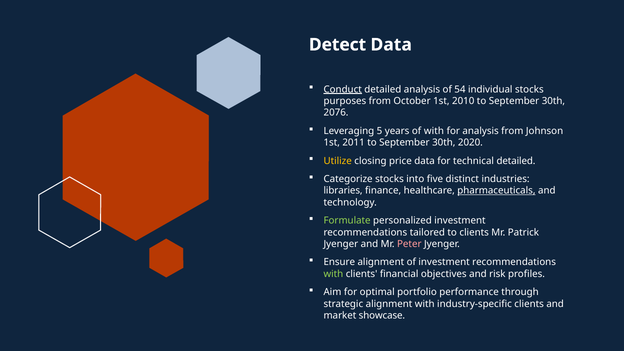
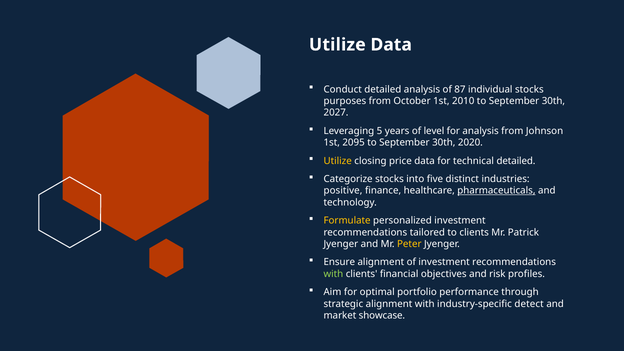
Detect at (337, 45): Detect -> Utilize
Conduct underline: present -> none
54: 54 -> 87
2076: 2076 -> 2027
of with: with -> level
2011: 2011 -> 2095
libraries: libraries -> positive
Formulate colour: light green -> yellow
Peter colour: pink -> yellow
industry-specific clients: clients -> detect
